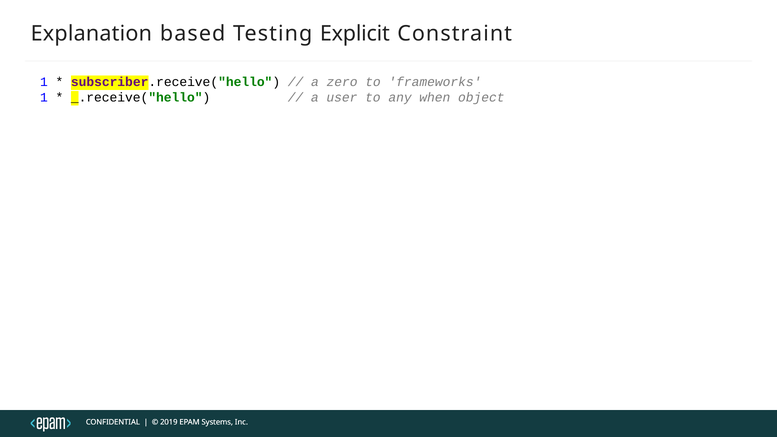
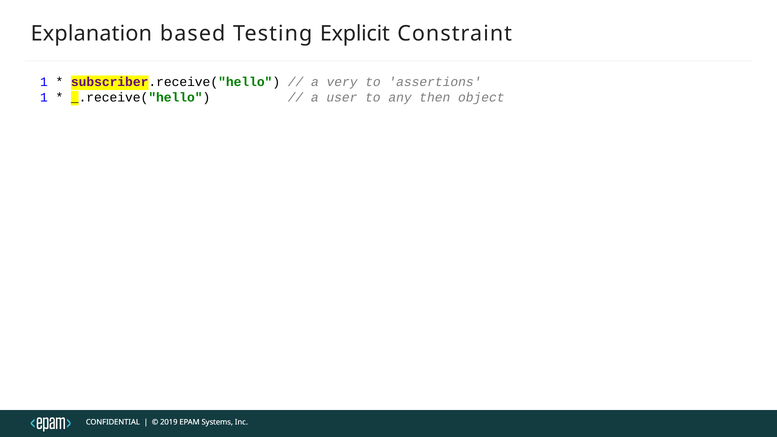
zero: zero -> very
frameworks: frameworks -> assertions
when: when -> then
